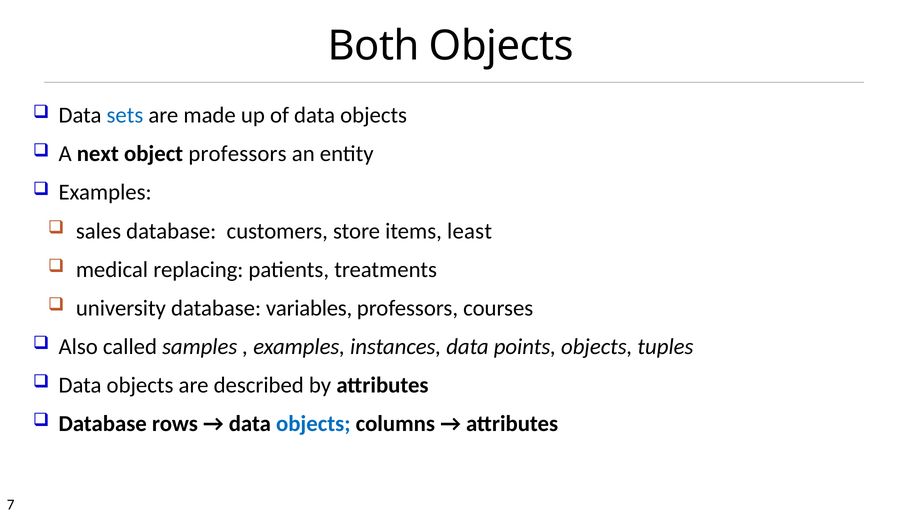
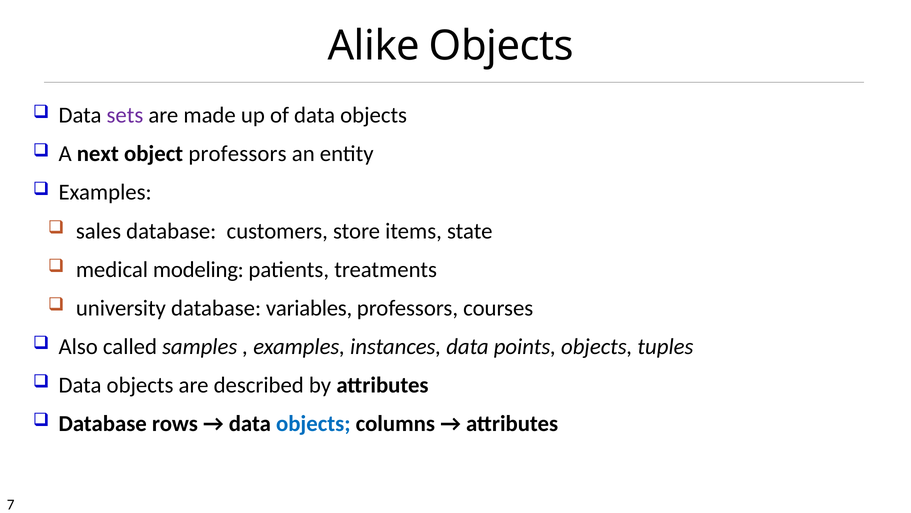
Both: Both -> Alike
sets colour: blue -> purple
least: least -> state
replacing: replacing -> modeling
